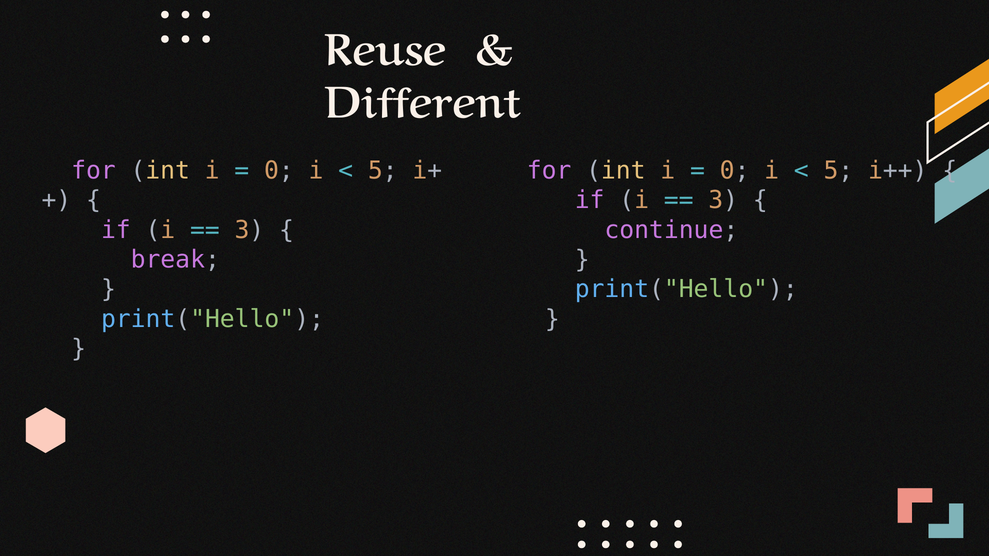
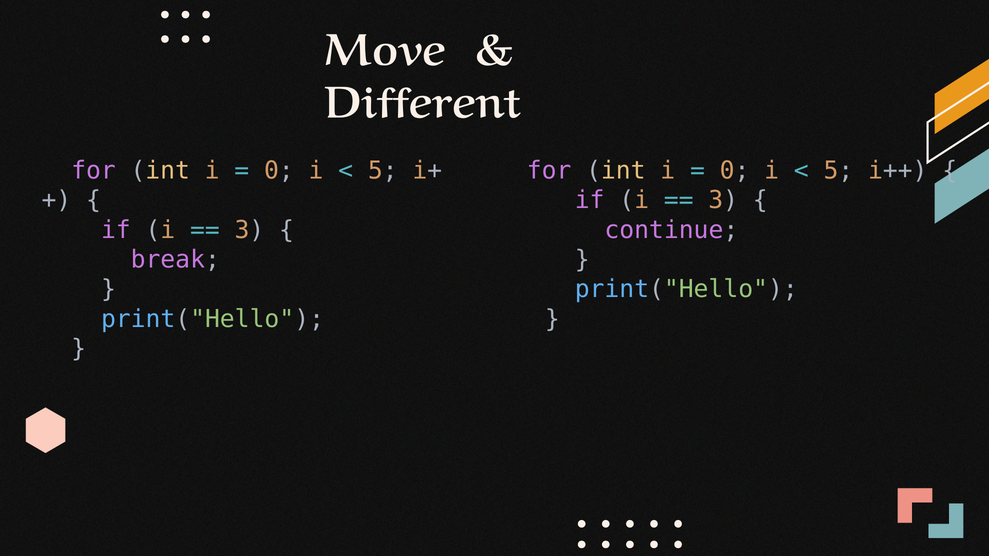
Reuse: Reuse -> Move
